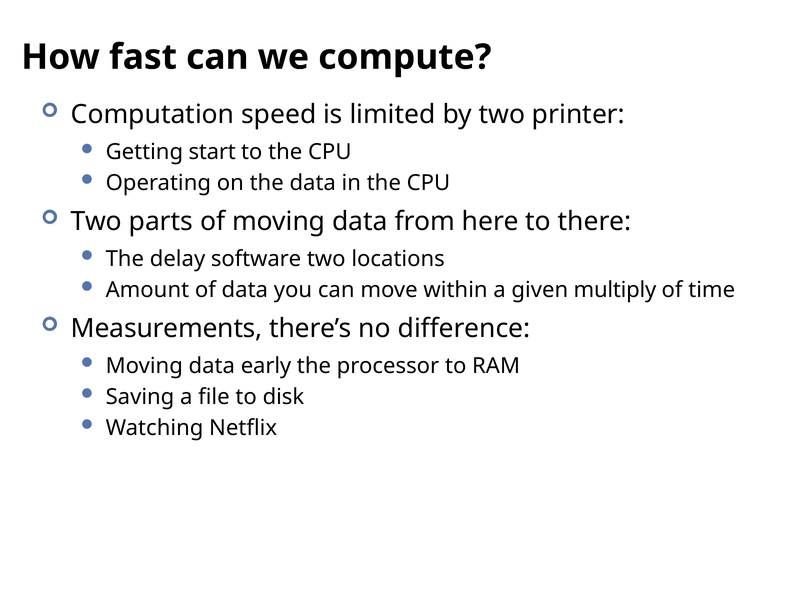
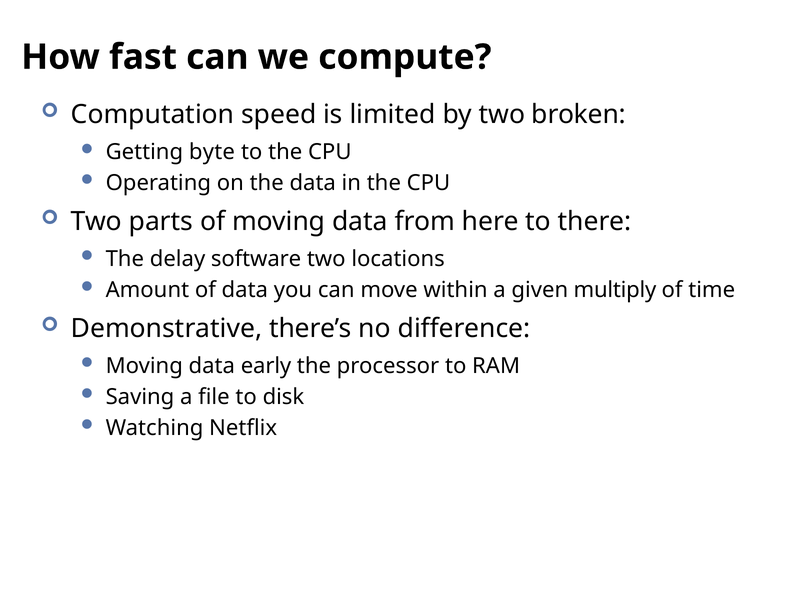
printer: printer -> broken
start: start -> byte
Measurements: Measurements -> Demonstrative
